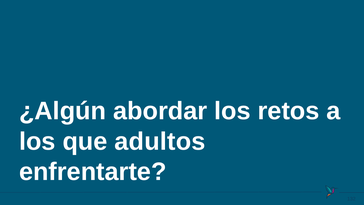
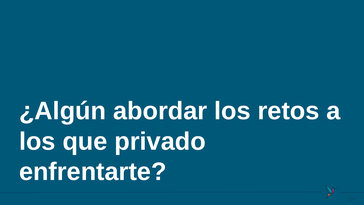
adultos: adultos -> privado
